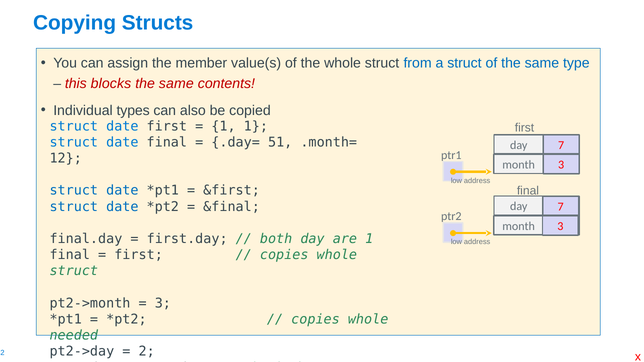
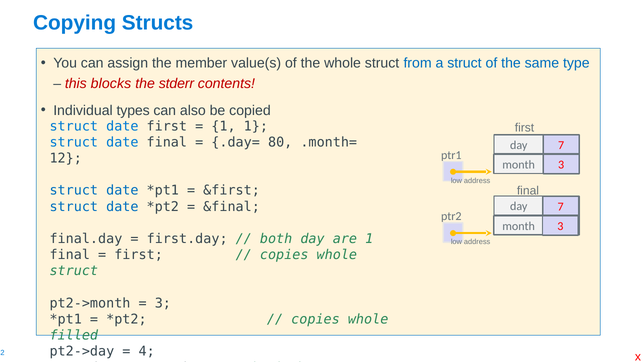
same at (176, 84): same -> stderr
51: 51 -> 80
needed: needed -> filled
2: 2 -> 4
